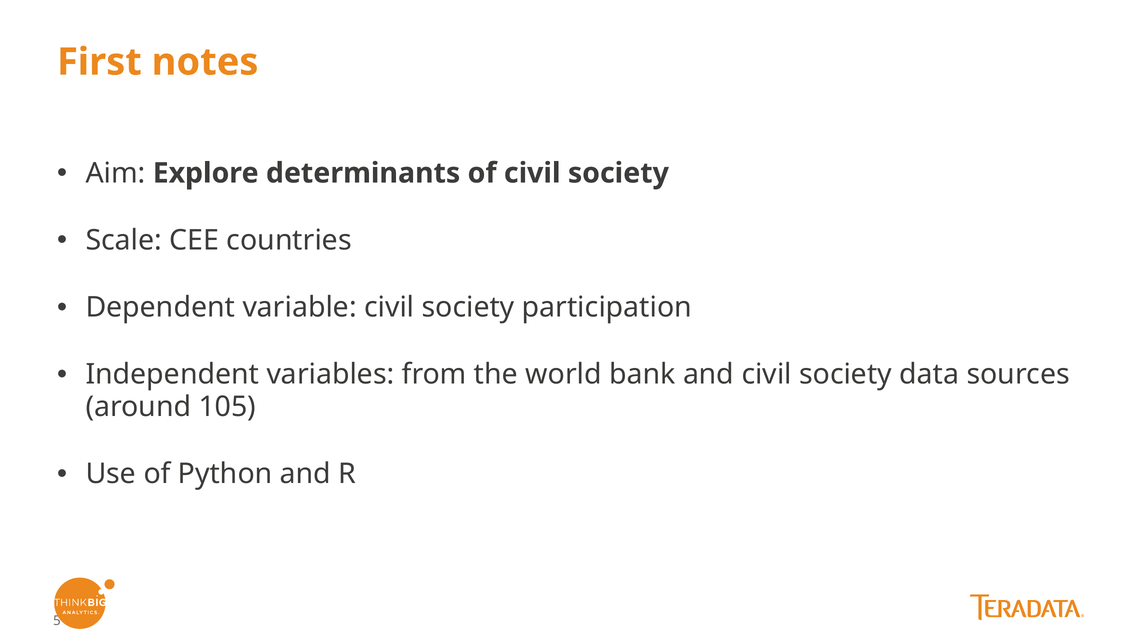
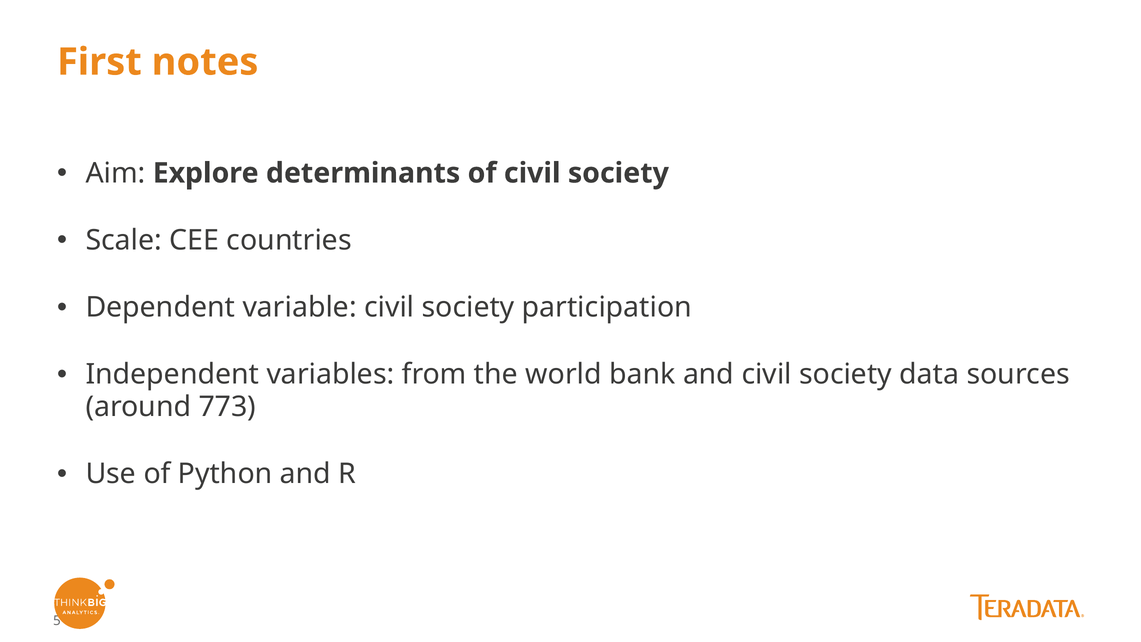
105: 105 -> 773
